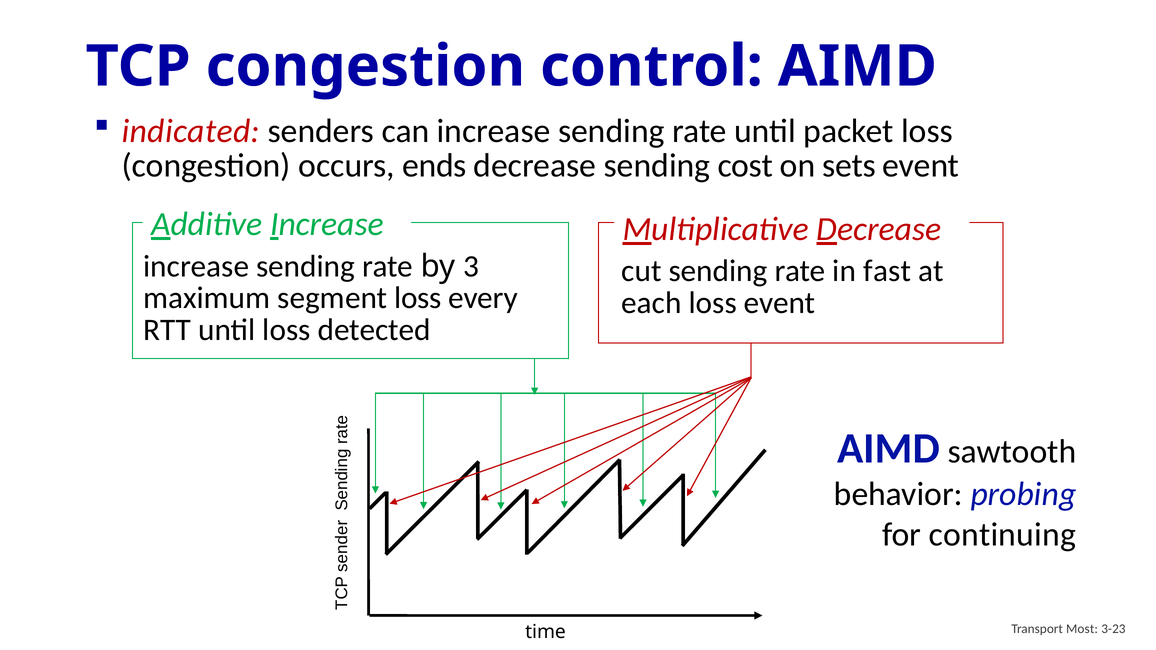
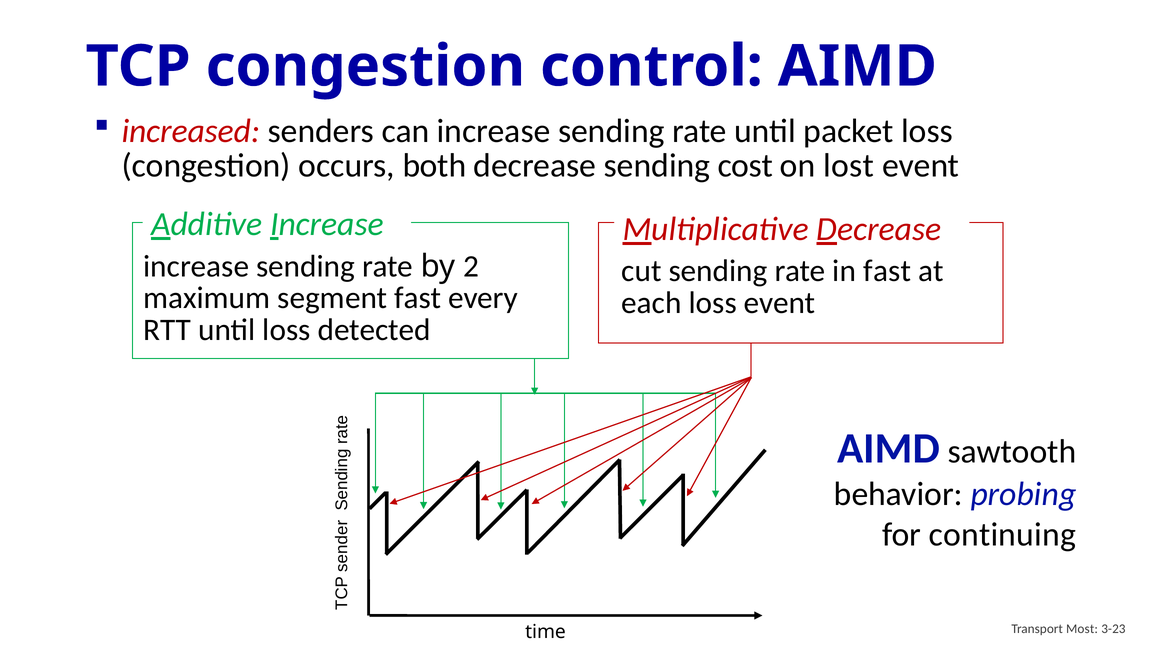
indicated: indicated -> increased
ends: ends -> both
sets: sets -> lost
3: 3 -> 2
segment loss: loss -> fast
